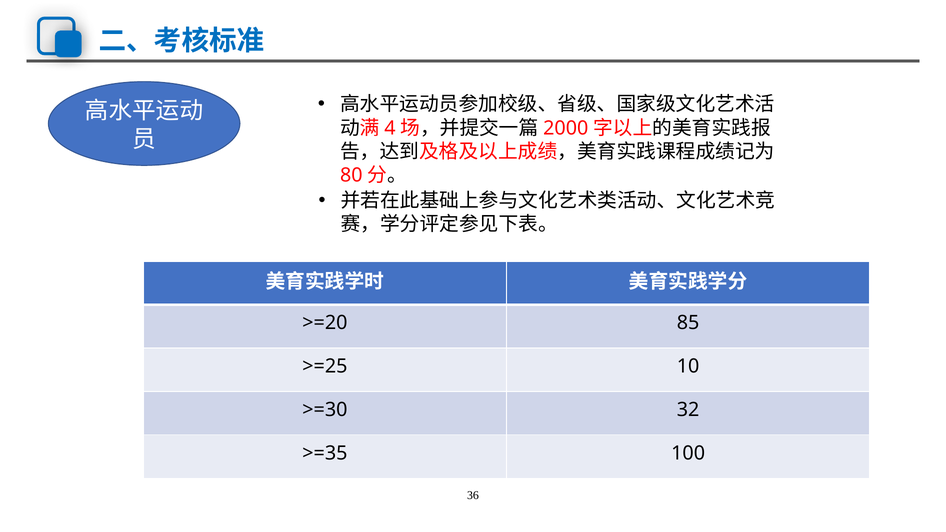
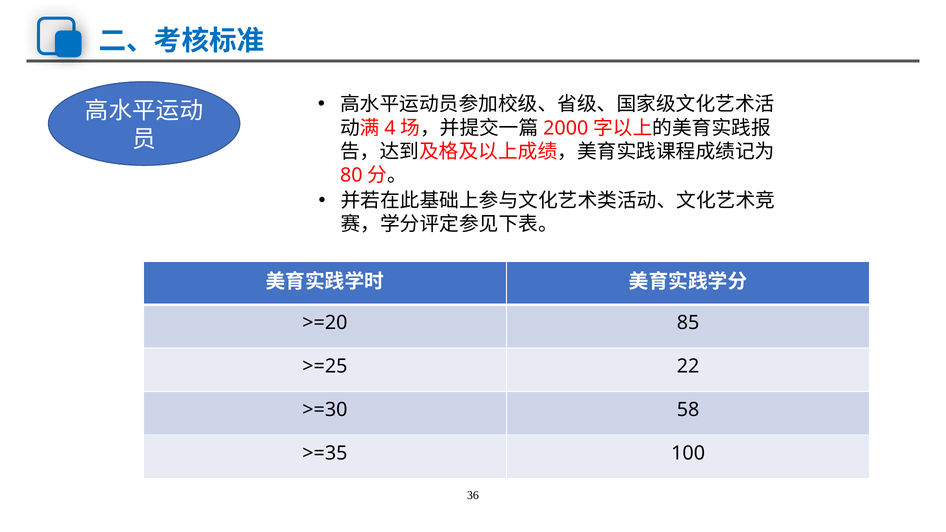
10: 10 -> 22
32: 32 -> 58
